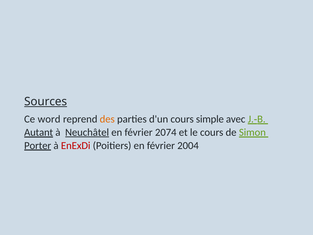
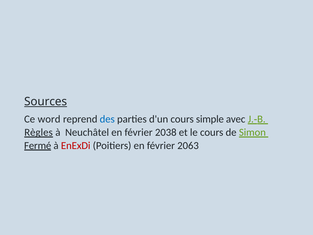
des colour: orange -> blue
Autant: Autant -> Règles
Neuchâtel underline: present -> none
2074: 2074 -> 2038
Porter: Porter -> Fermé
2004: 2004 -> 2063
